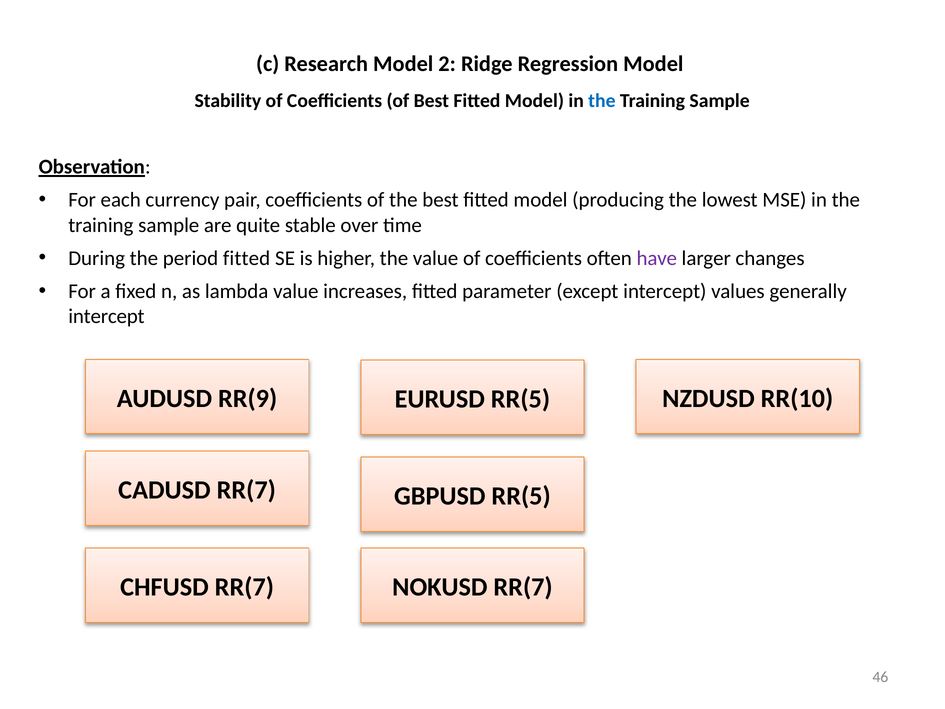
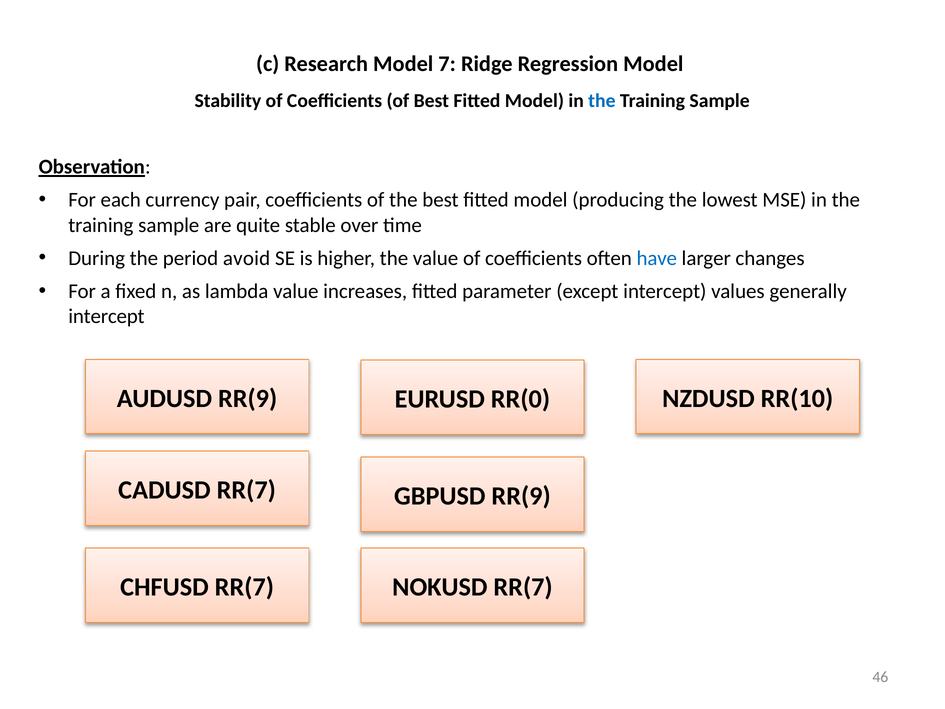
2: 2 -> 7
period fitted: fitted -> avoid
have colour: purple -> blue
EURUSD RR(5: RR(5 -> RR(0
GBPUSD RR(5: RR(5 -> RR(9
